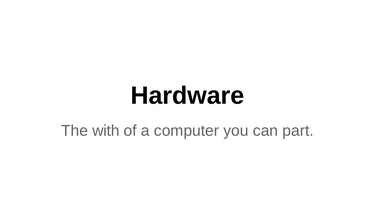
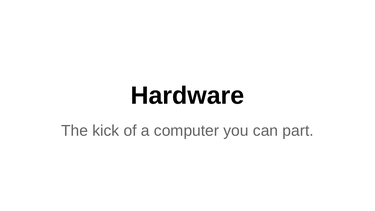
with: with -> kick
